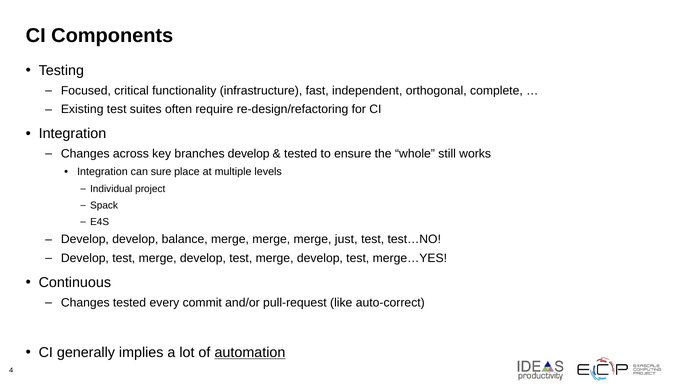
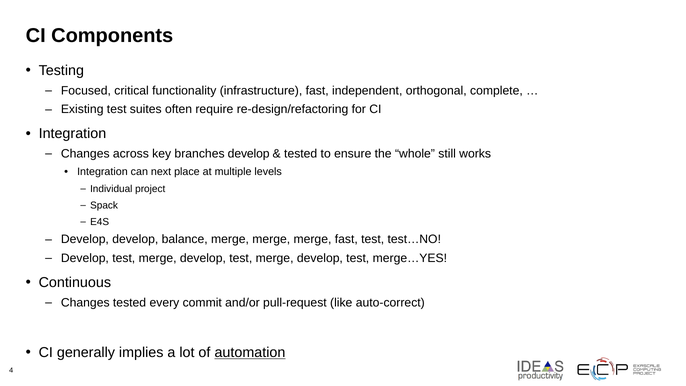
sure: sure -> next
merge just: just -> fast
